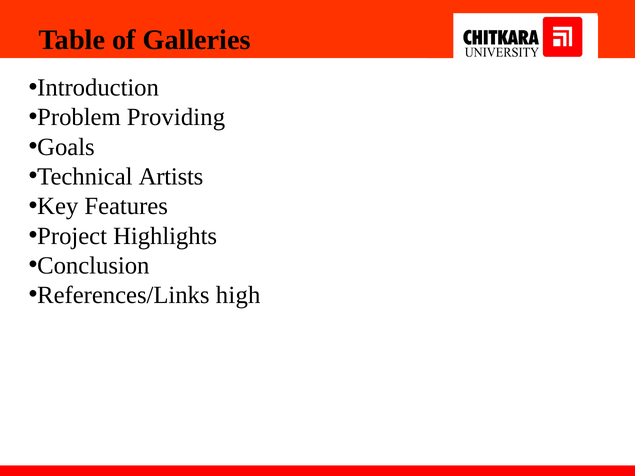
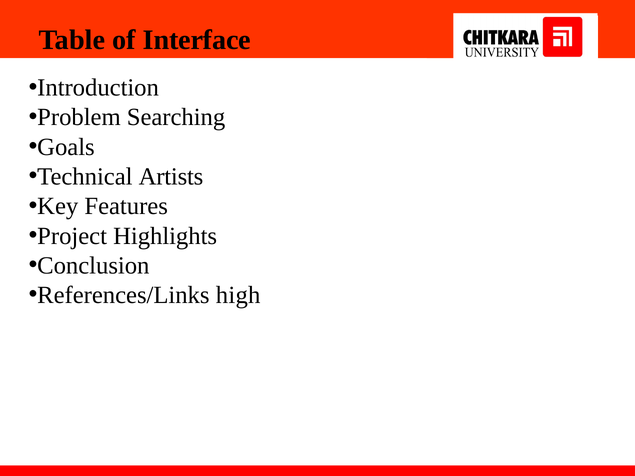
Galleries: Galleries -> Interface
Providing: Providing -> Searching
